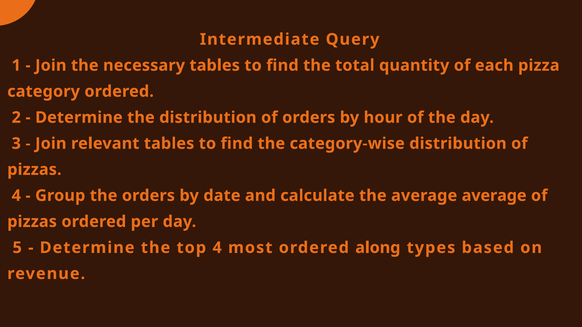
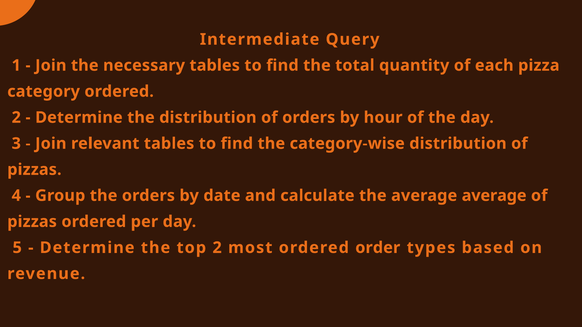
top 4: 4 -> 2
along: along -> order
